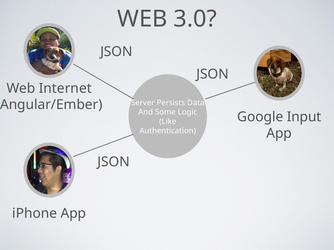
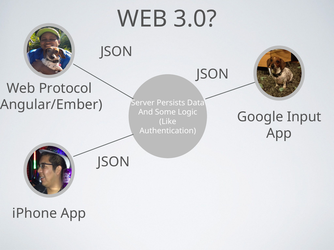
Internet: Internet -> Protocol
